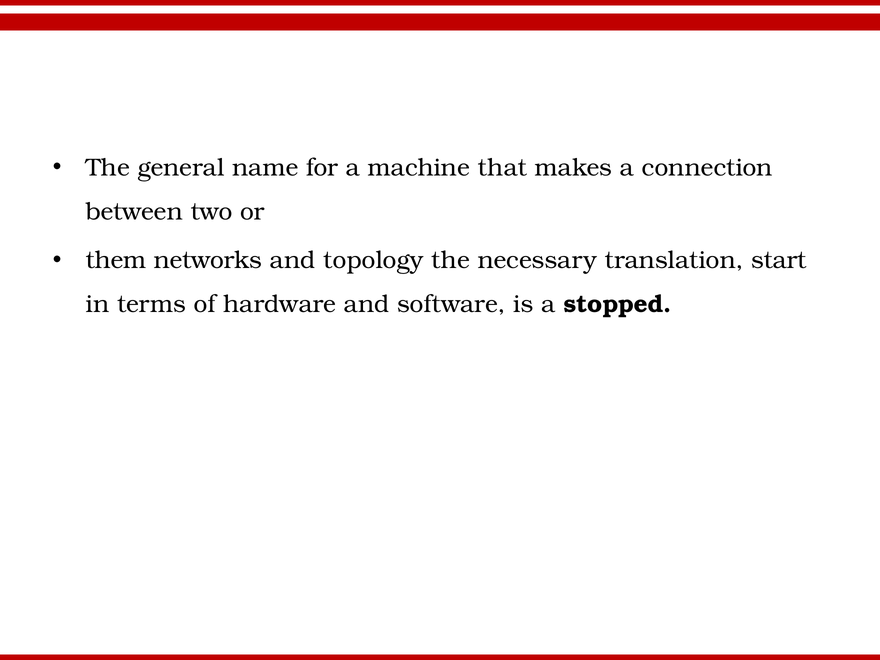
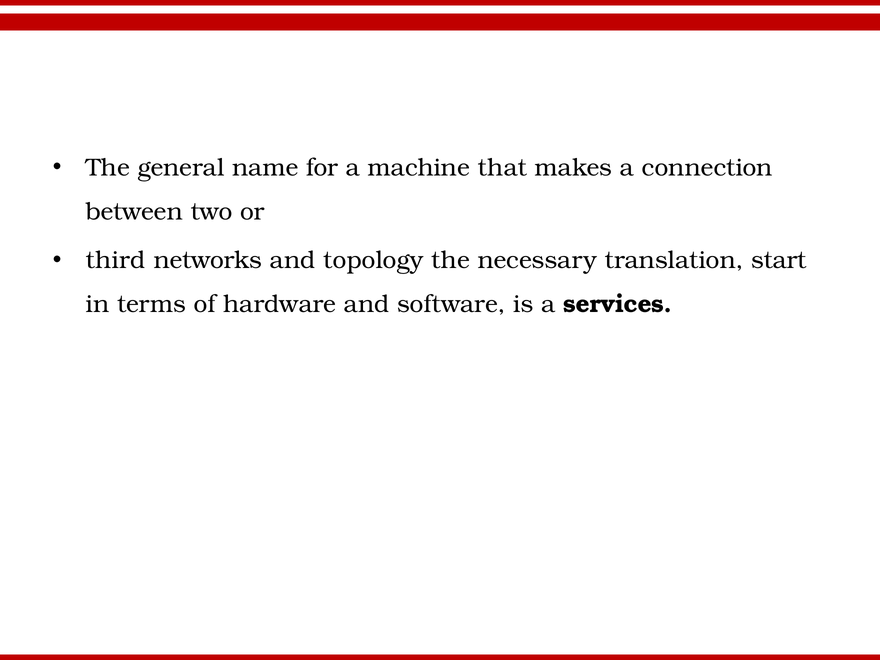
them: them -> third
stopped: stopped -> services
